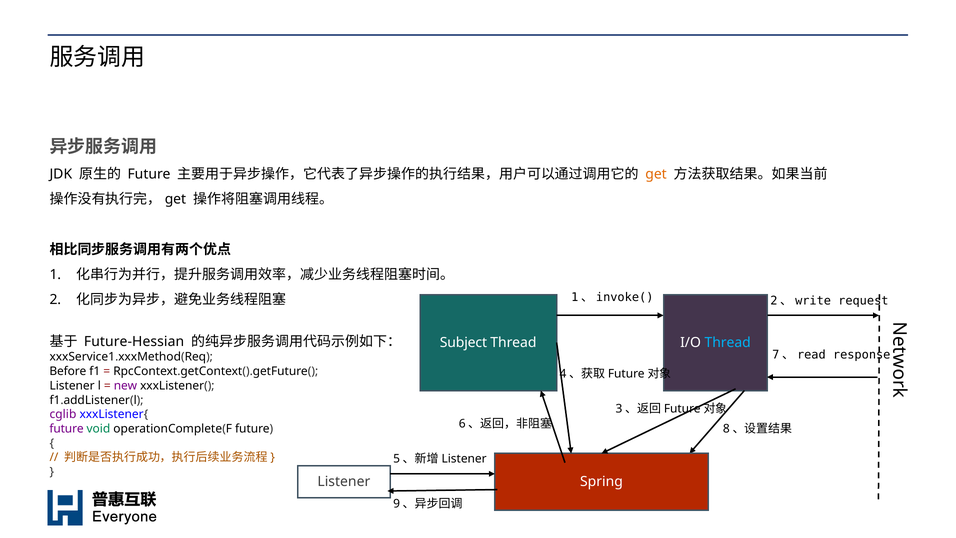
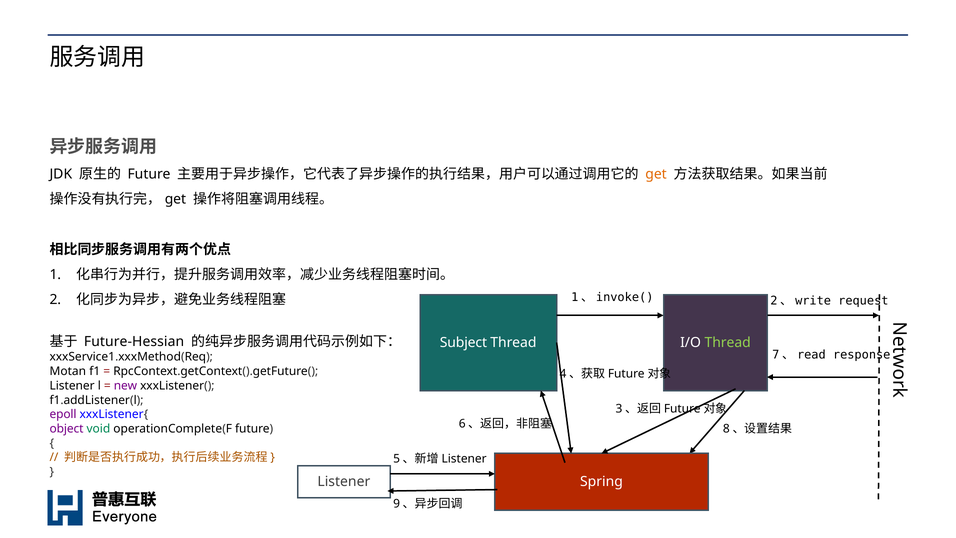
Thread at (728, 342) colour: light blue -> light green
Before: Before -> Motan
cglib: cglib -> epoll
future at (67, 429): future -> object
